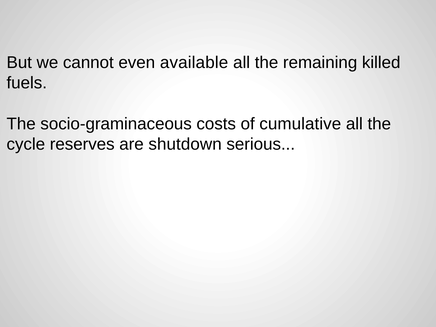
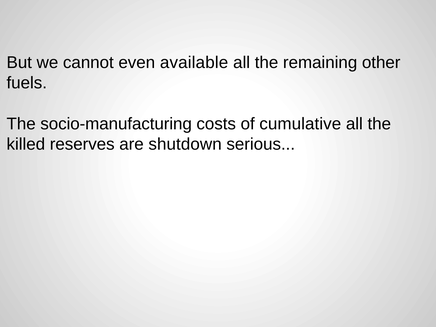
killed: killed -> other
socio-graminaceous: socio-graminaceous -> socio-manufacturing
cycle: cycle -> killed
